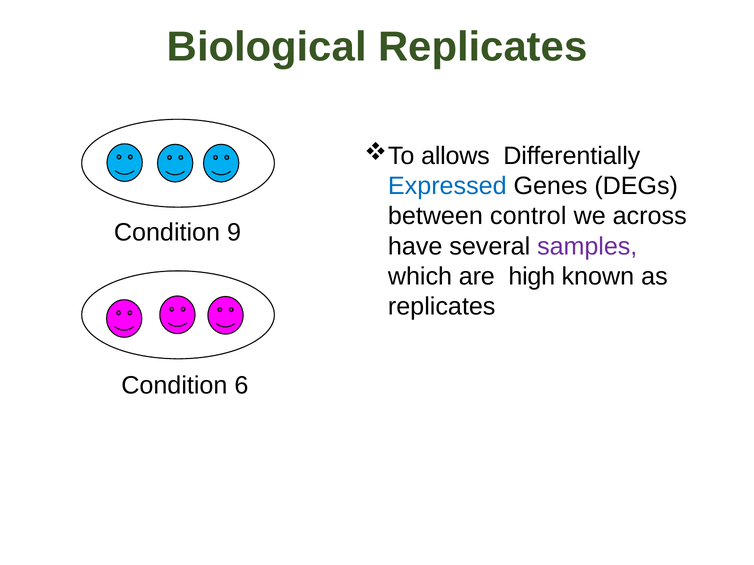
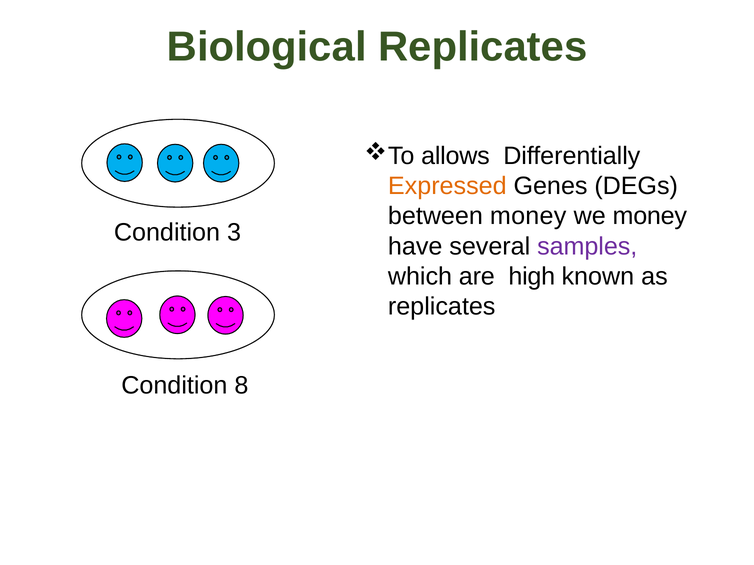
Expressed colour: blue -> orange
between control: control -> money
we across: across -> money
9: 9 -> 3
6: 6 -> 8
